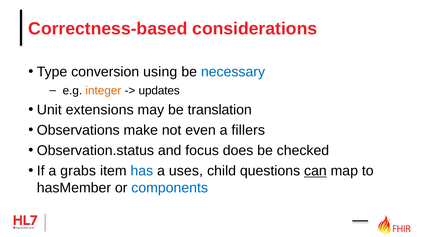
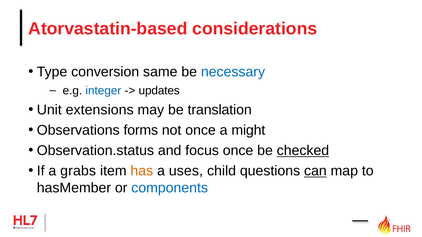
Correctness-based: Correctness-based -> Atorvastatin-based
using: using -> same
integer colour: orange -> blue
make: make -> forms
not even: even -> once
fillers: fillers -> might
focus does: does -> once
checked underline: none -> present
has colour: blue -> orange
